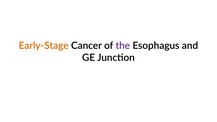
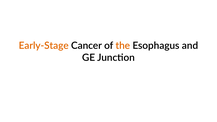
the colour: purple -> orange
